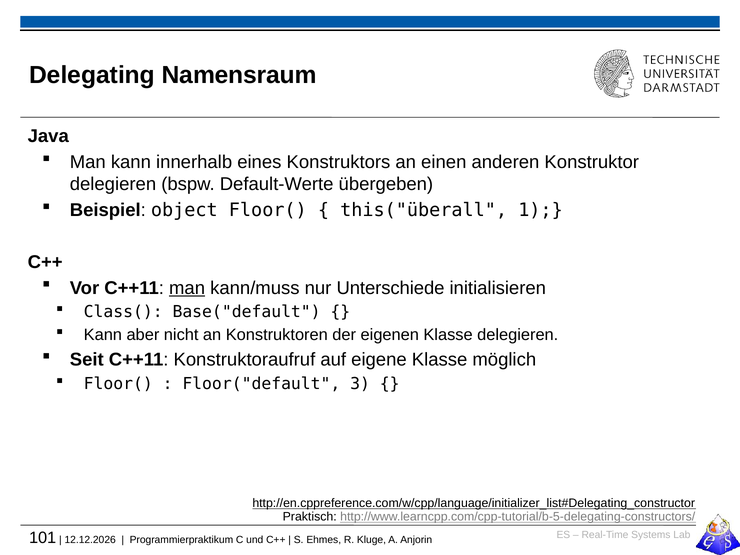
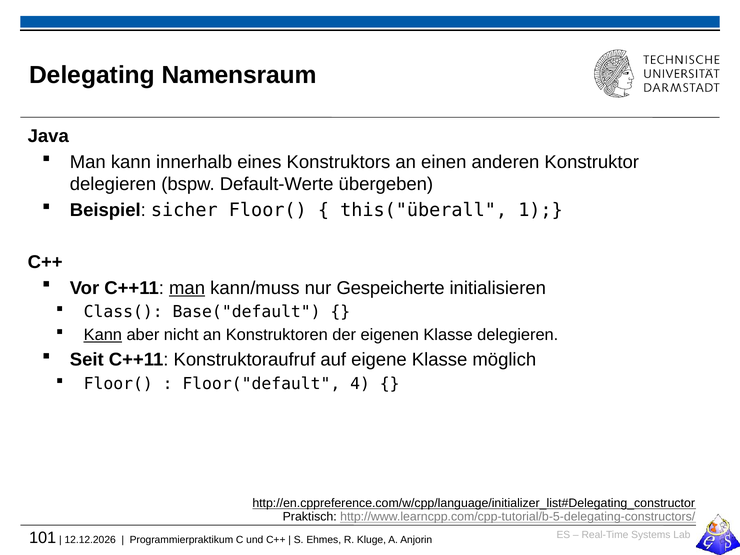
object: object -> sicher
Unterschiede: Unterschiede -> Gespeicherte
Kann at (103, 335) underline: none -> present
3: 3 -> 4
